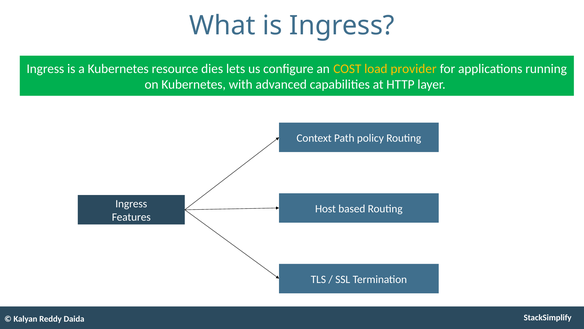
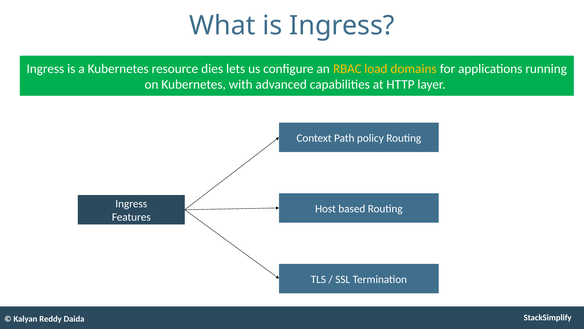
COST: COST -> RBAC
provider: provider -> domains
